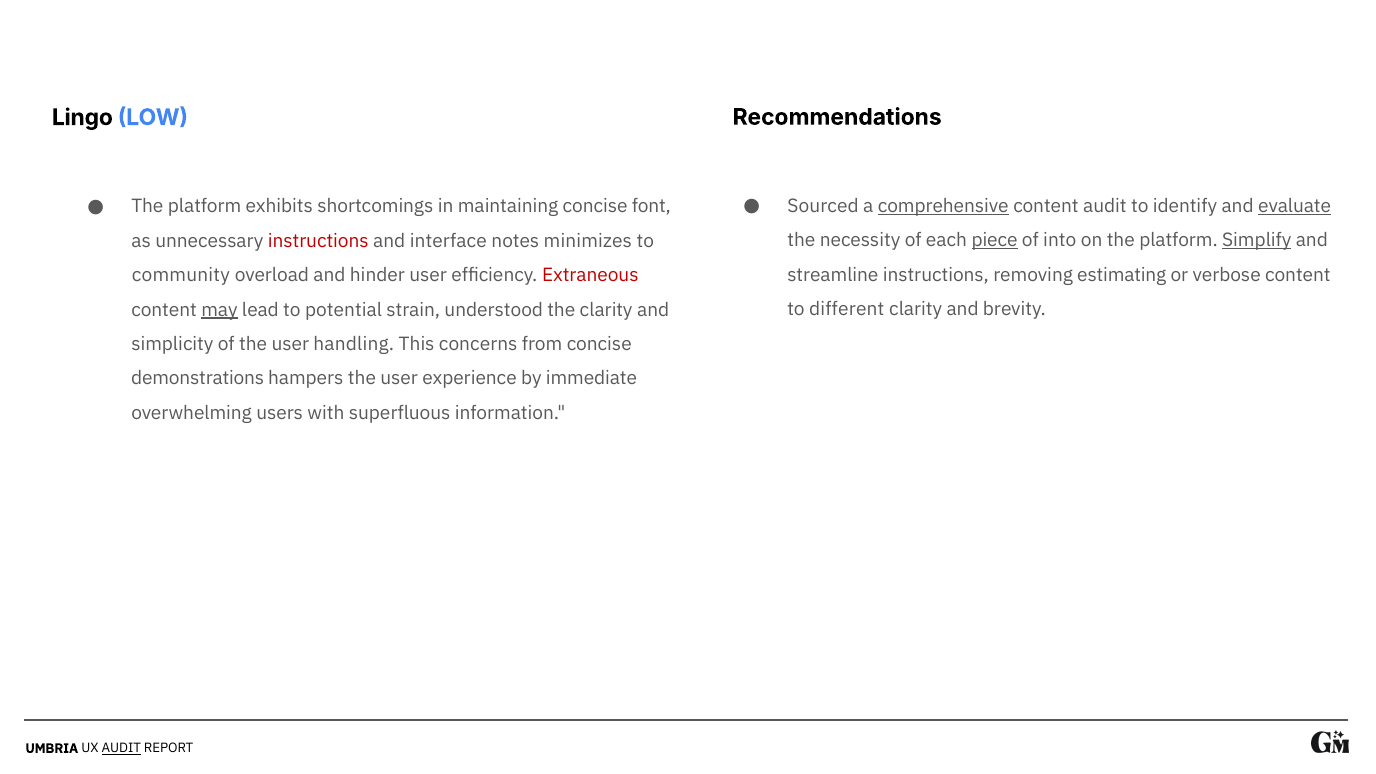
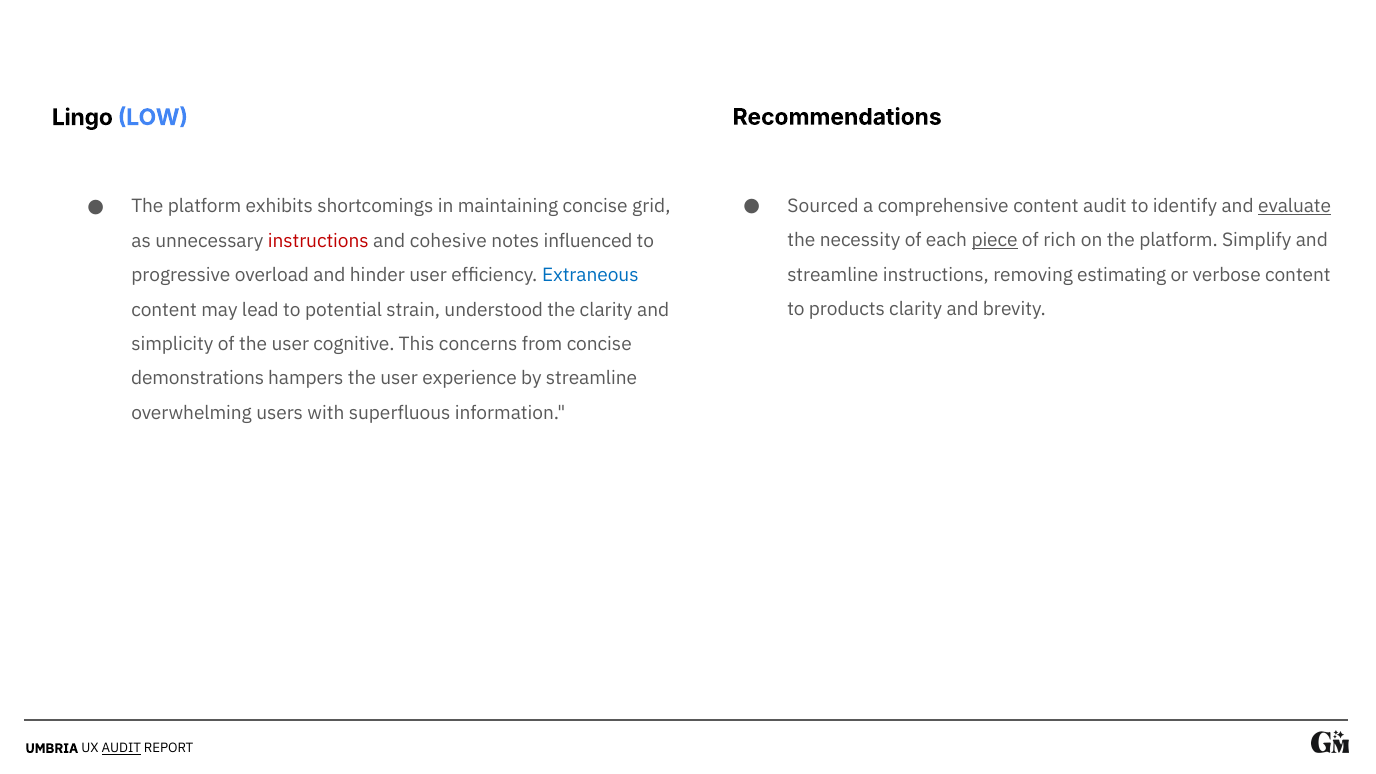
comprehensive underline: present -> none
font: font -> grid
into: into -> rich
Simplify underline: present -> none
interface: interface -> cohesive
minimizes: minimizes -> influenced
community: community -> progressive
Extraneous colour: red -> blue
different: different -> products
may underline: present -> none
handling: handling -> cognitive
by immediate: immediate -> streamline
